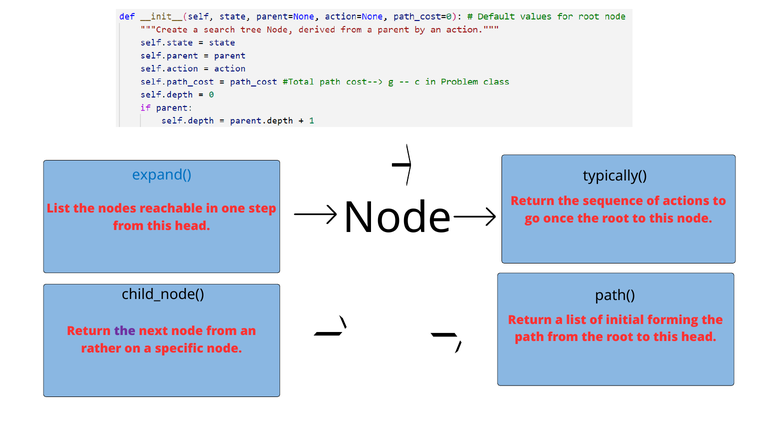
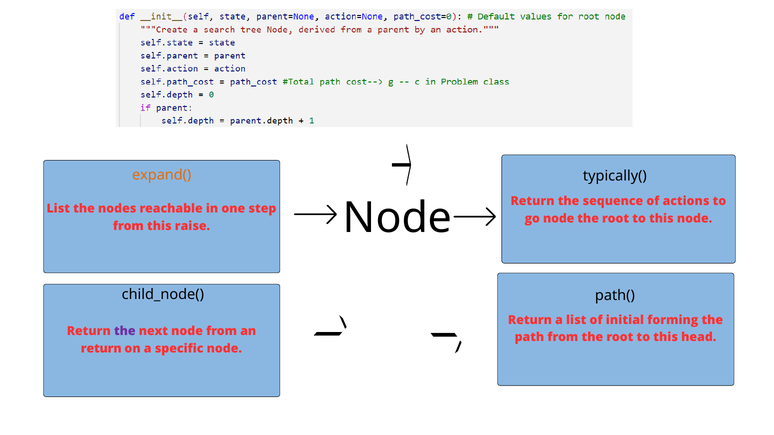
expand( colour: blue -> orange
go once: once -> node
from this head: head -> raise
rather at (101, 349): rather -> return
